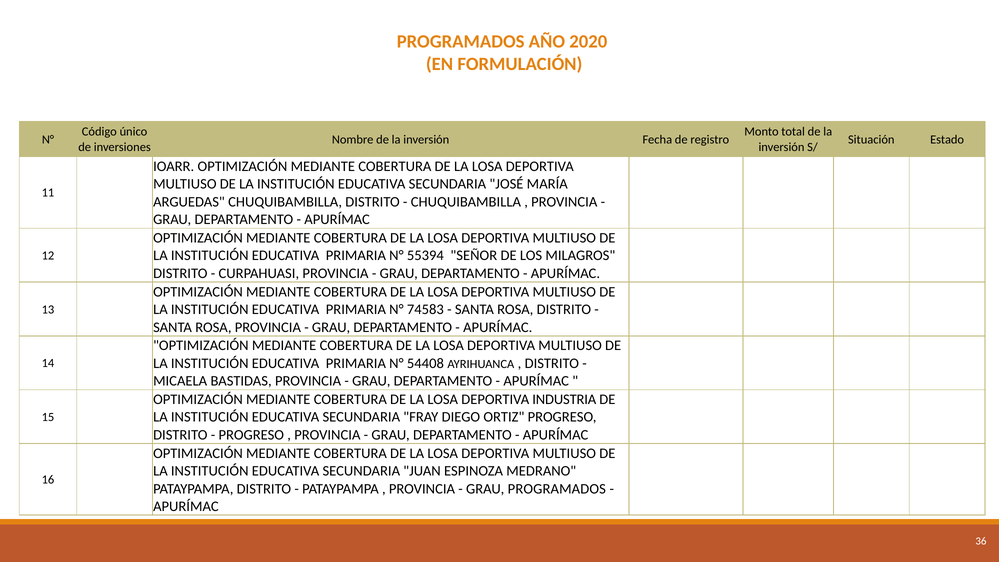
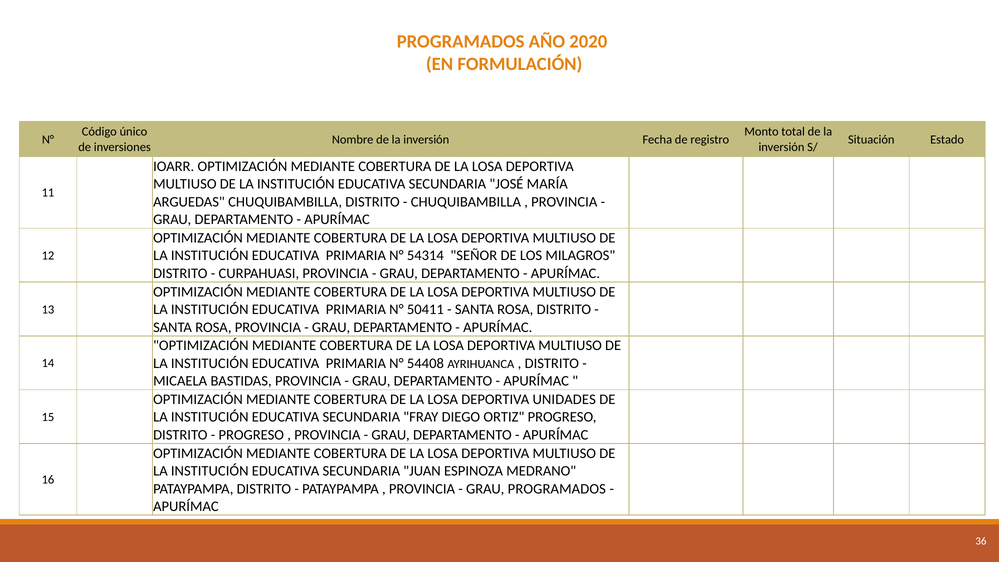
55394: 55394 -> 54314
74583: 74583 -> 50411
INDUSTRIA: INDUSTRIA -> UNIDADES
